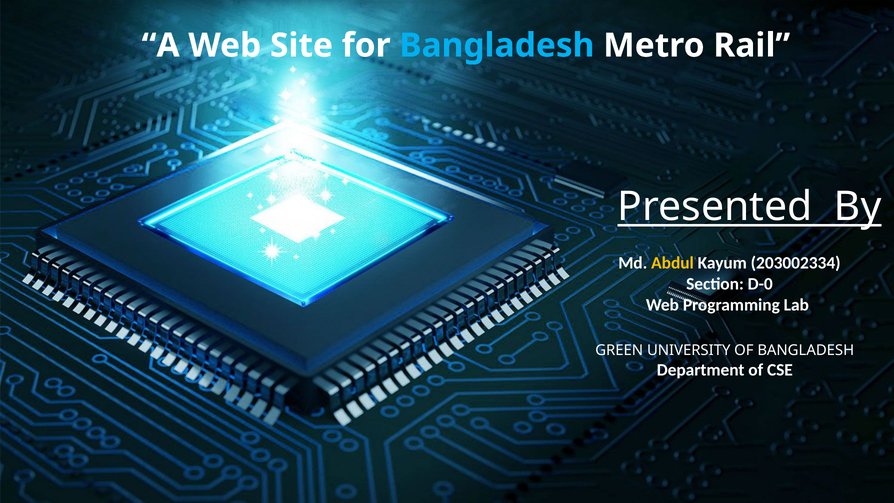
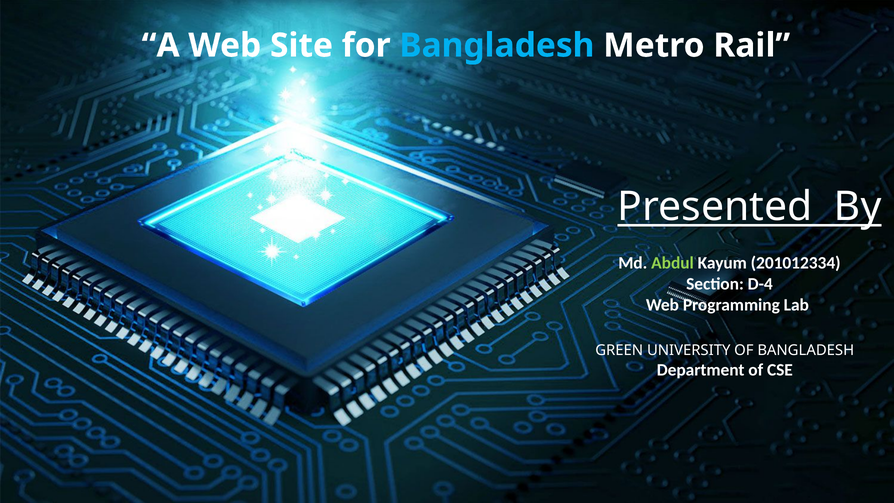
Abdul colour: yellow -> light green
203002334: 203002334 -> 201012334
D-0: D-0 -> D-4
